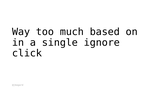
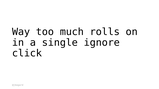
based: based -> rolls
